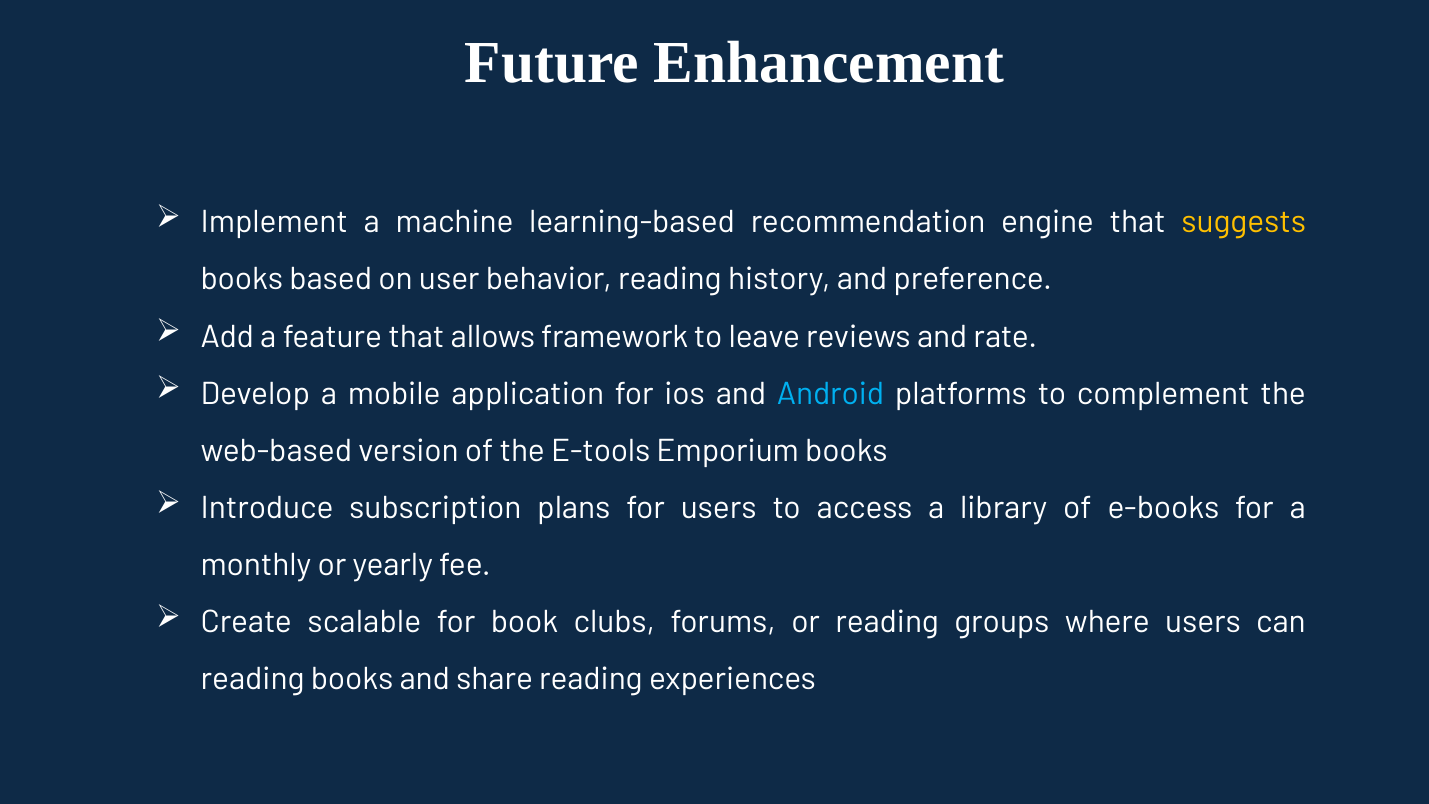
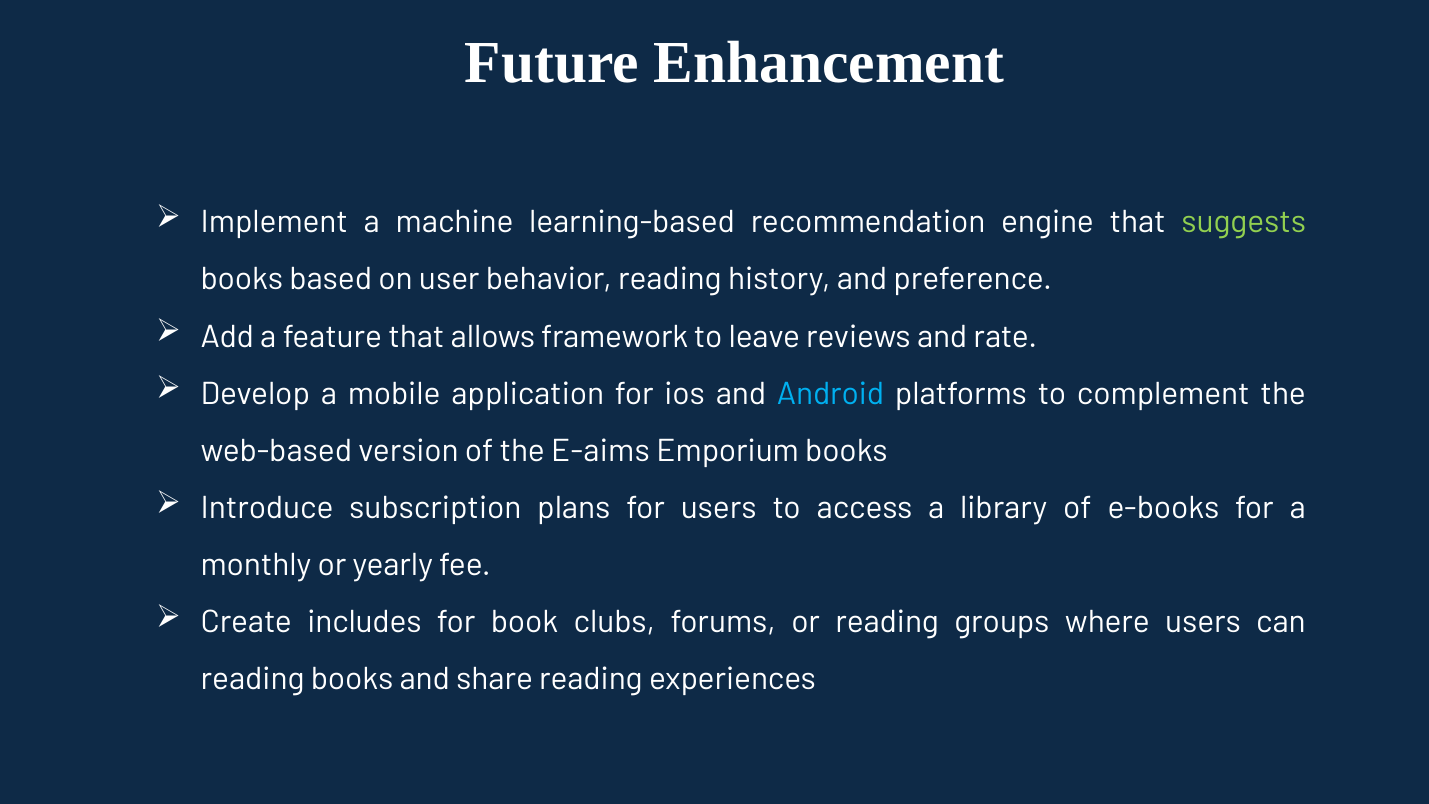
suggests colour: yellow -> light green
E-tools: E-tools -> E-aims
scalable: scalable -> includes
